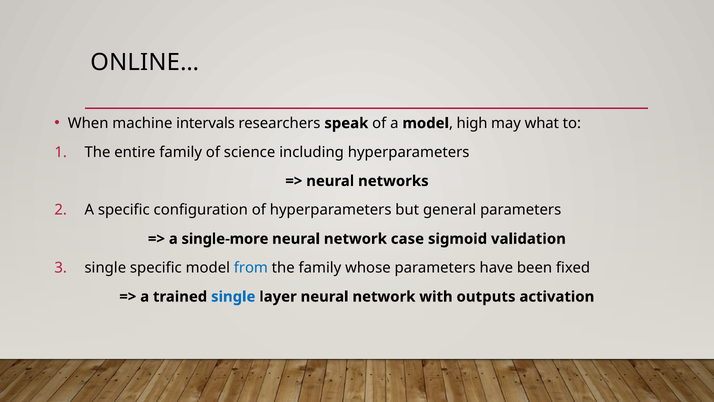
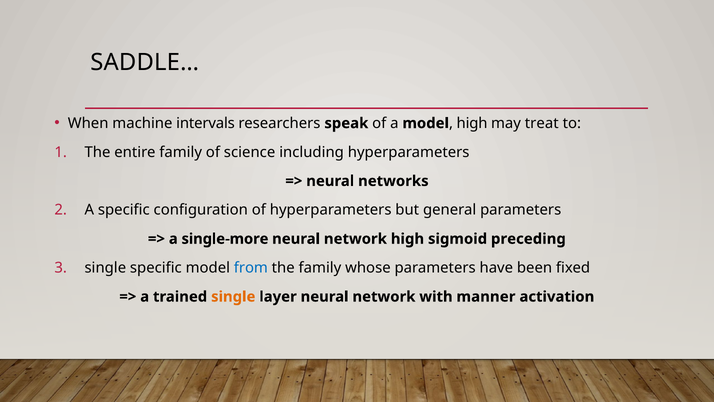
ONLINE…: ONLINE… -> SADDLE…
what: what -> treat
network case: case -> high
validation: validation -> preceding
single at (233, 296) colour: blue -> orange
outputs: outputs -> manner
